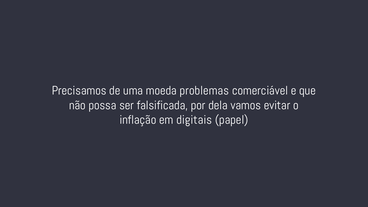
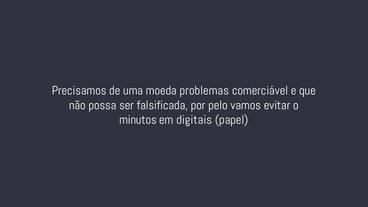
dela: dela -> pelo
inflação: inflação -> minutos
